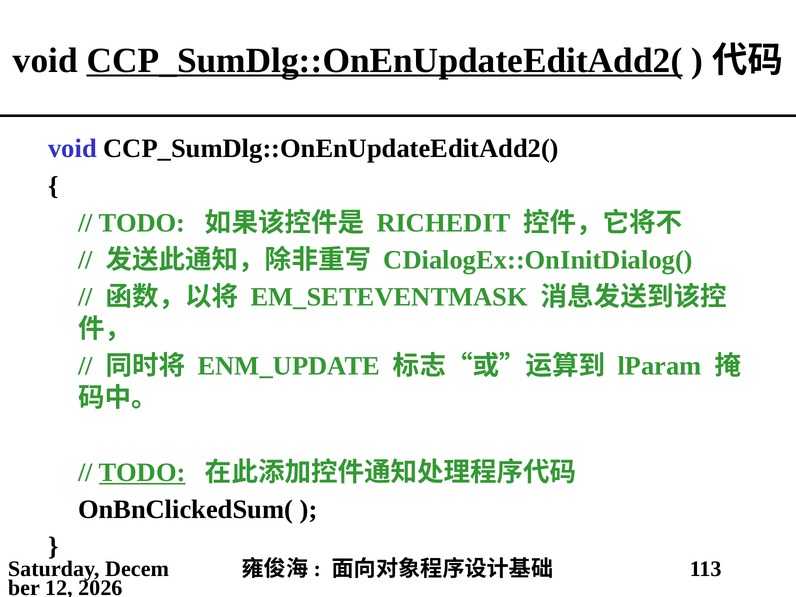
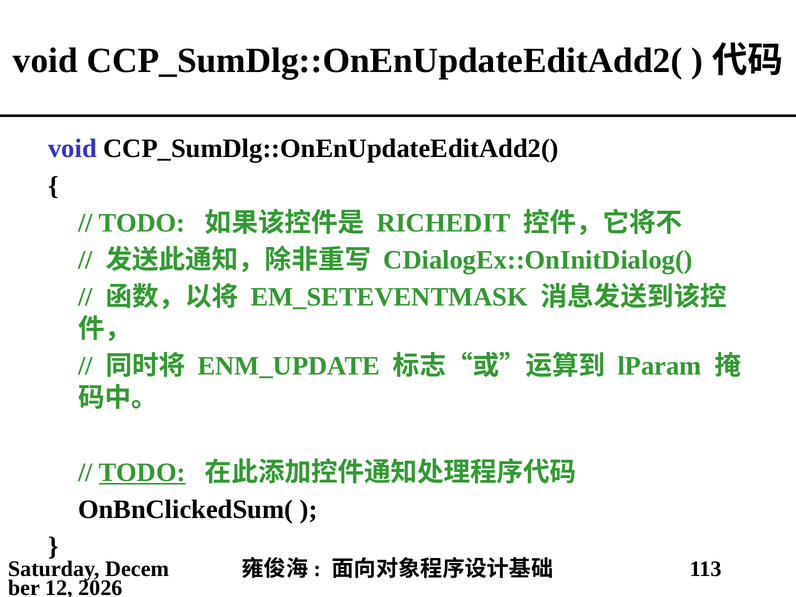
CCP_SumDlg::OnEnUpdateEditAdd2( at (384, 60) underline: present -> none
